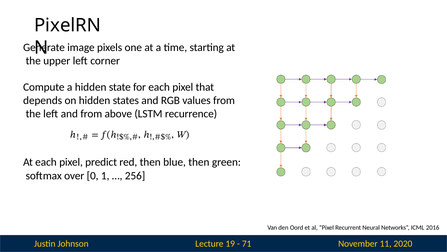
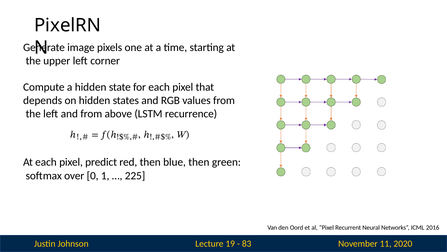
256: 256 -> 225
71: 71 -> 83
